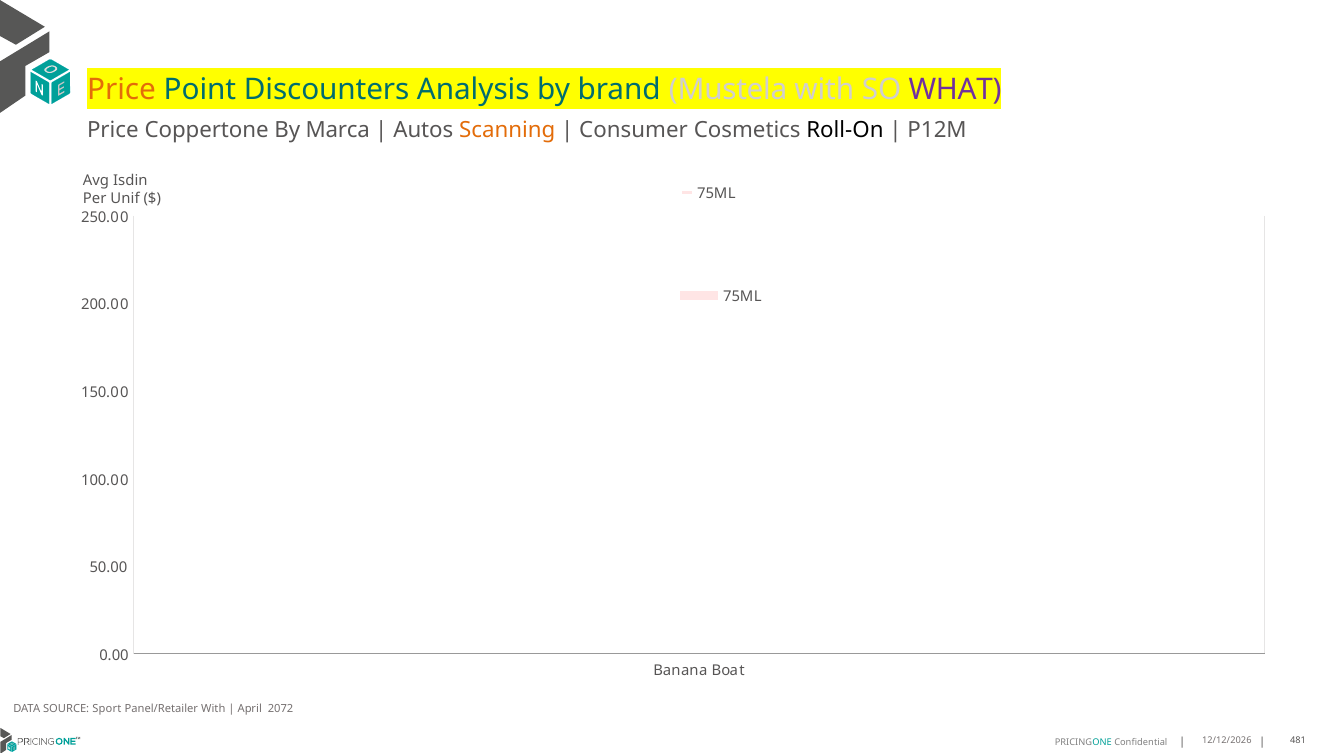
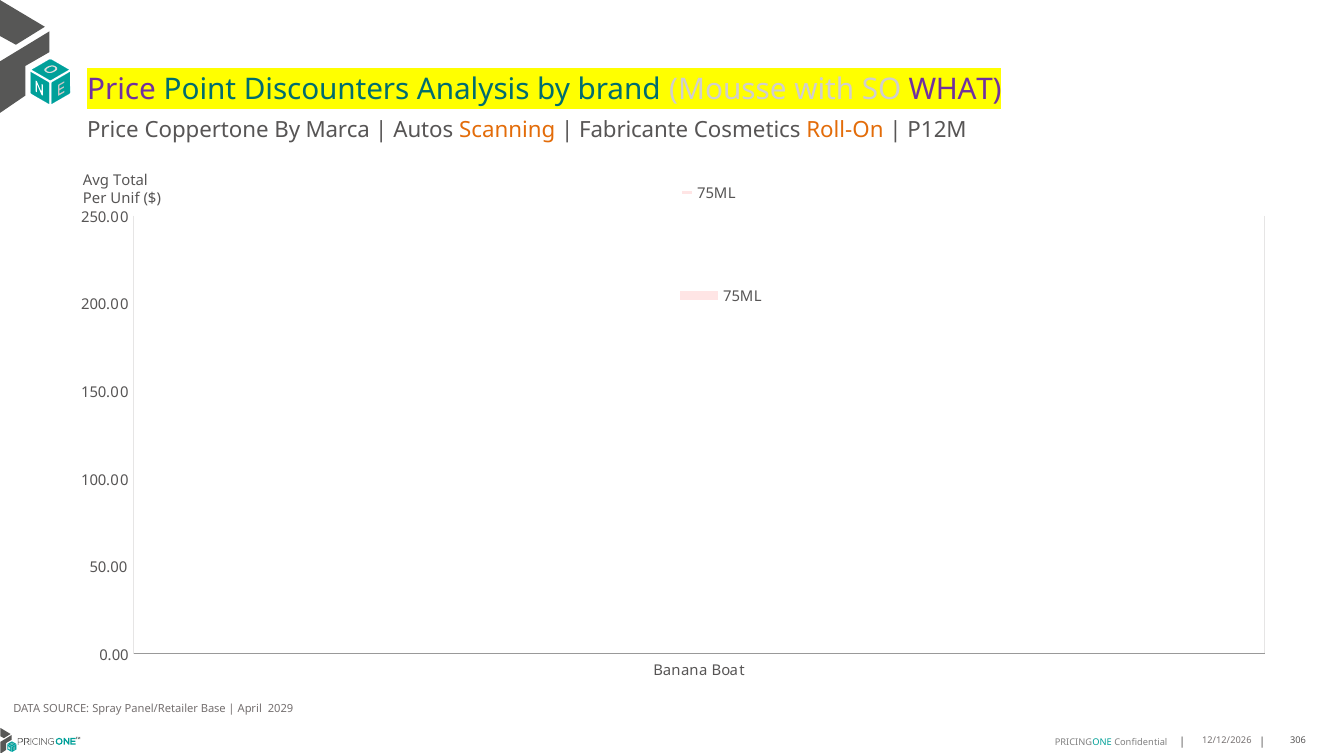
Price at (122, 90) colour: orange -> purple
Mustela: Mustela -> Mousse
Consumer: Consumer -> Fabricante
Roll-On colour: black -> orange
Isdin: Isdin -> Total
Sport: Sport -> Spray
Panel/Retailer With: With -> Base
2072: 2072 -> 2029
481: 481 -> 306
